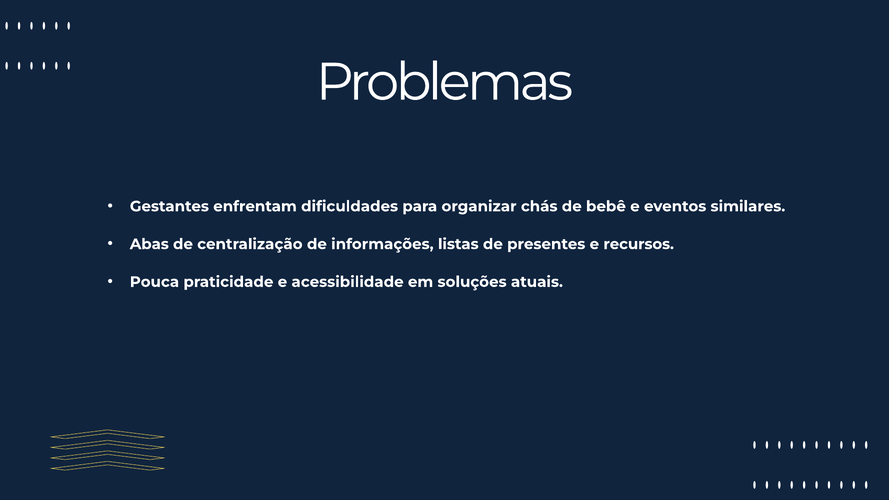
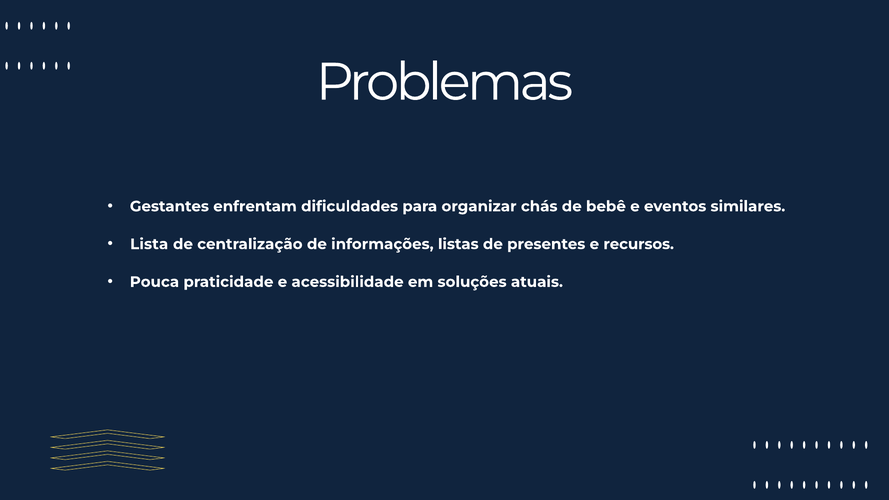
Abas: Abas -> Lista
